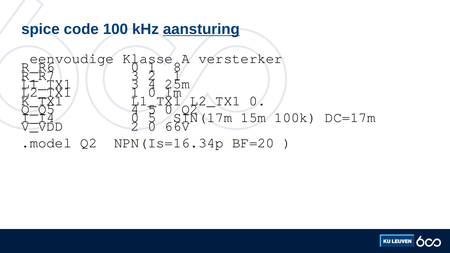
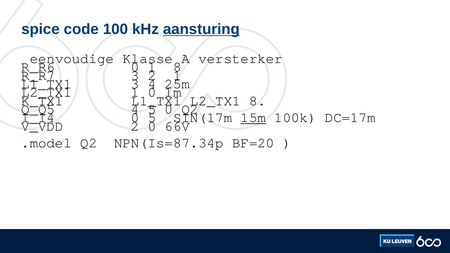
L2_TX1 0: 0 -> 8
15m underline: none -> present
NPN(Is=16.34p: NPN(Is=16.34p -> NPN(Is=87.34p
